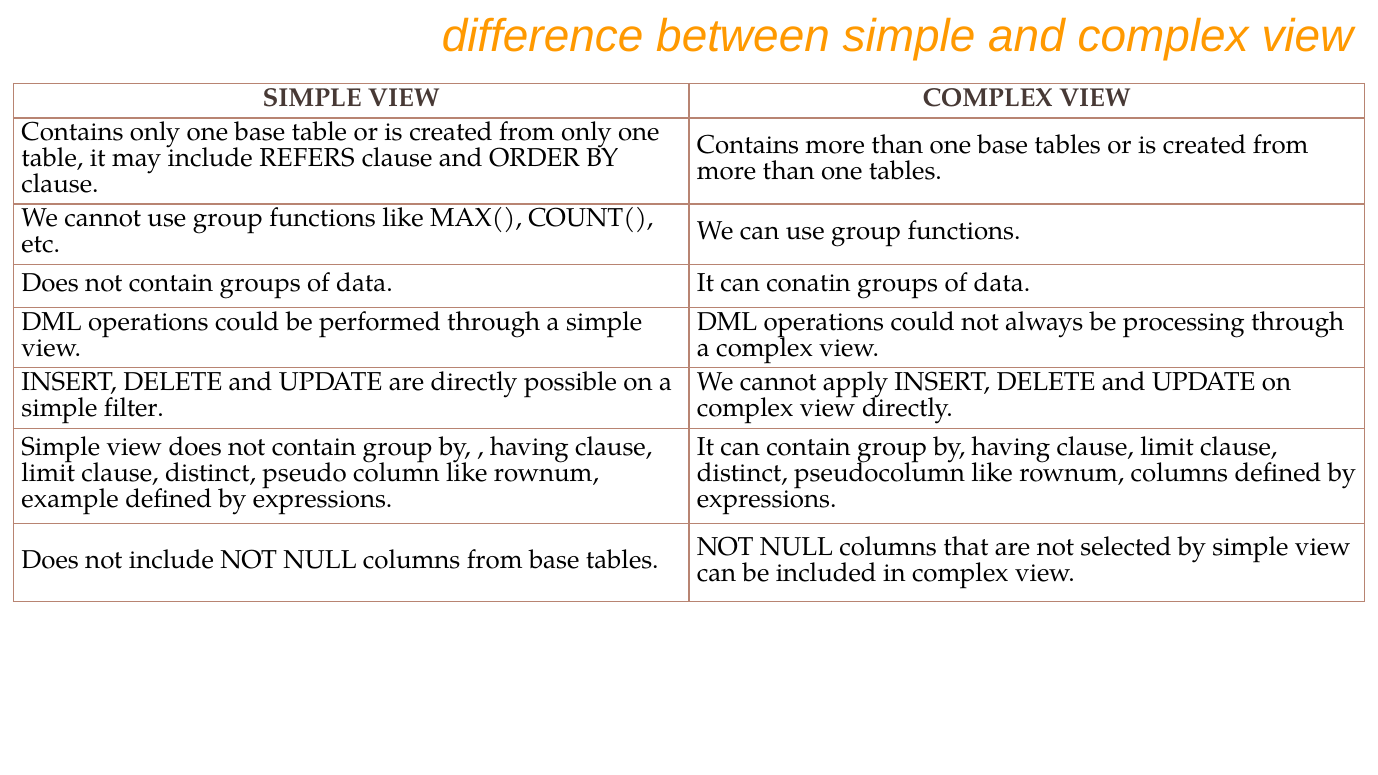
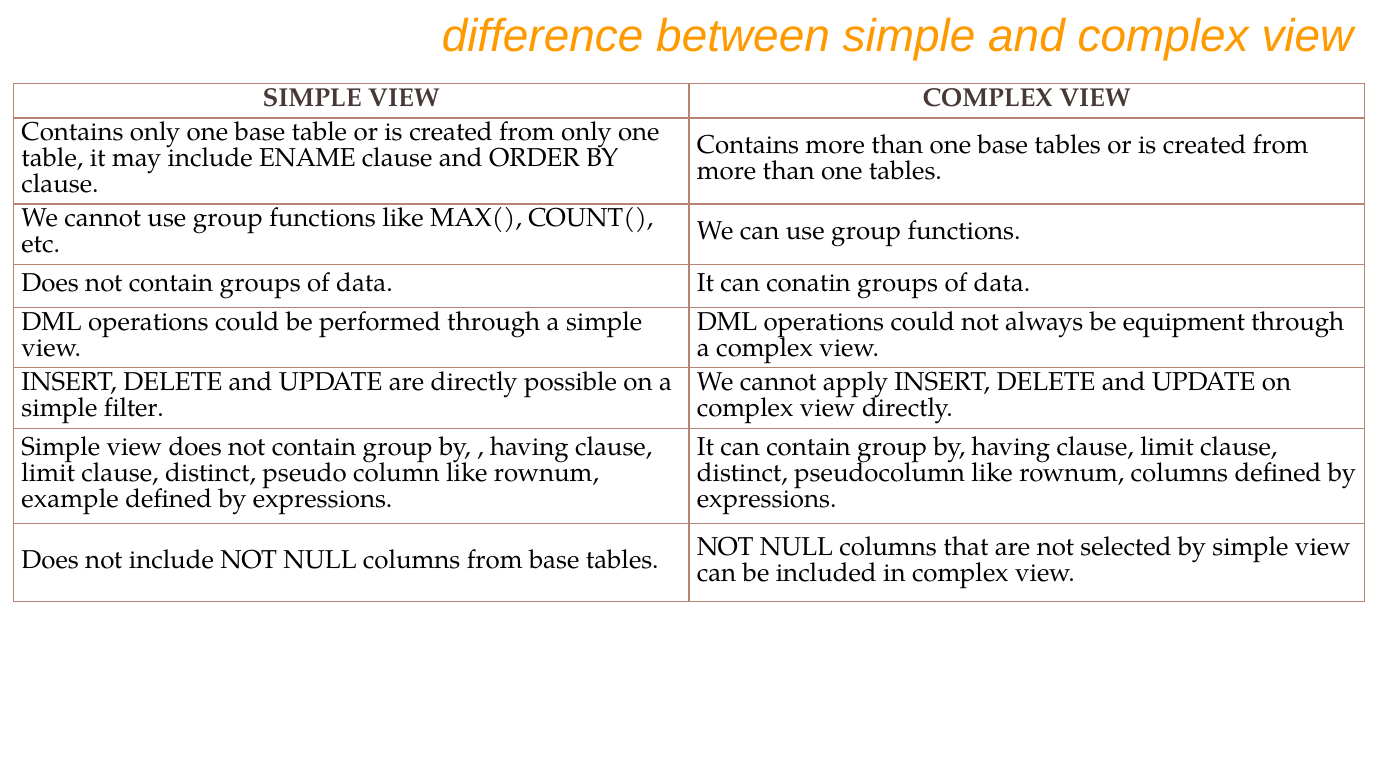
REFERS: REFERS -> ENAME
processing: processing -> equipment
